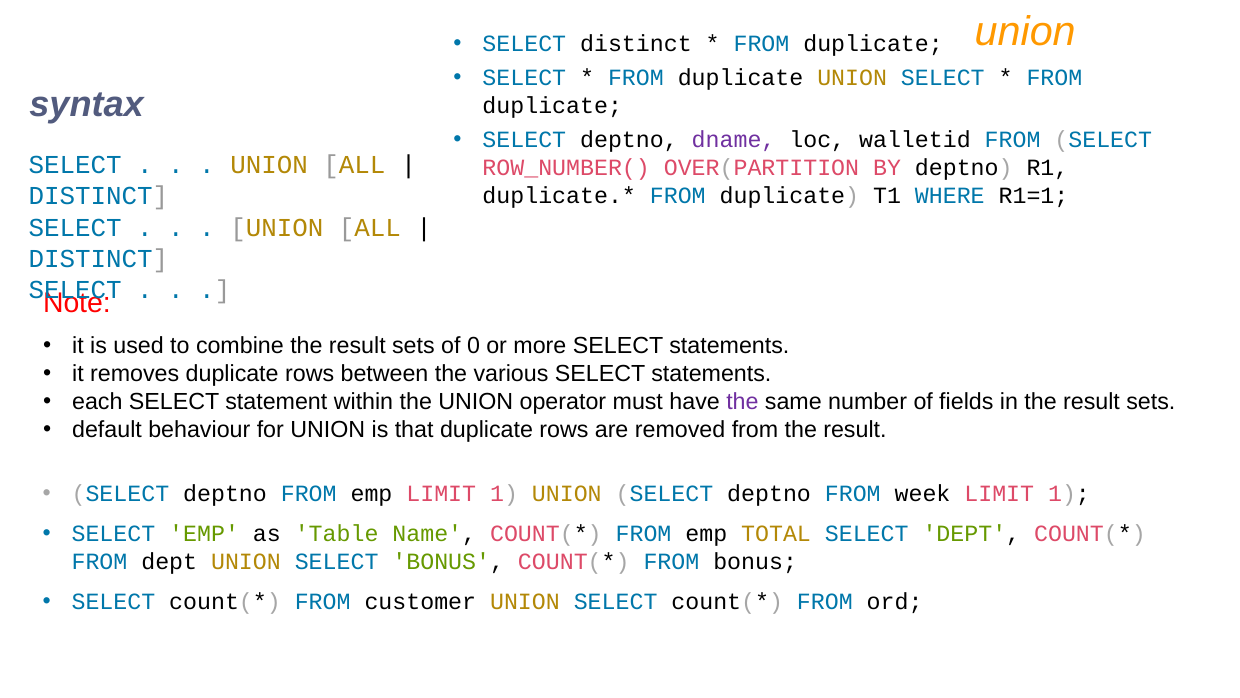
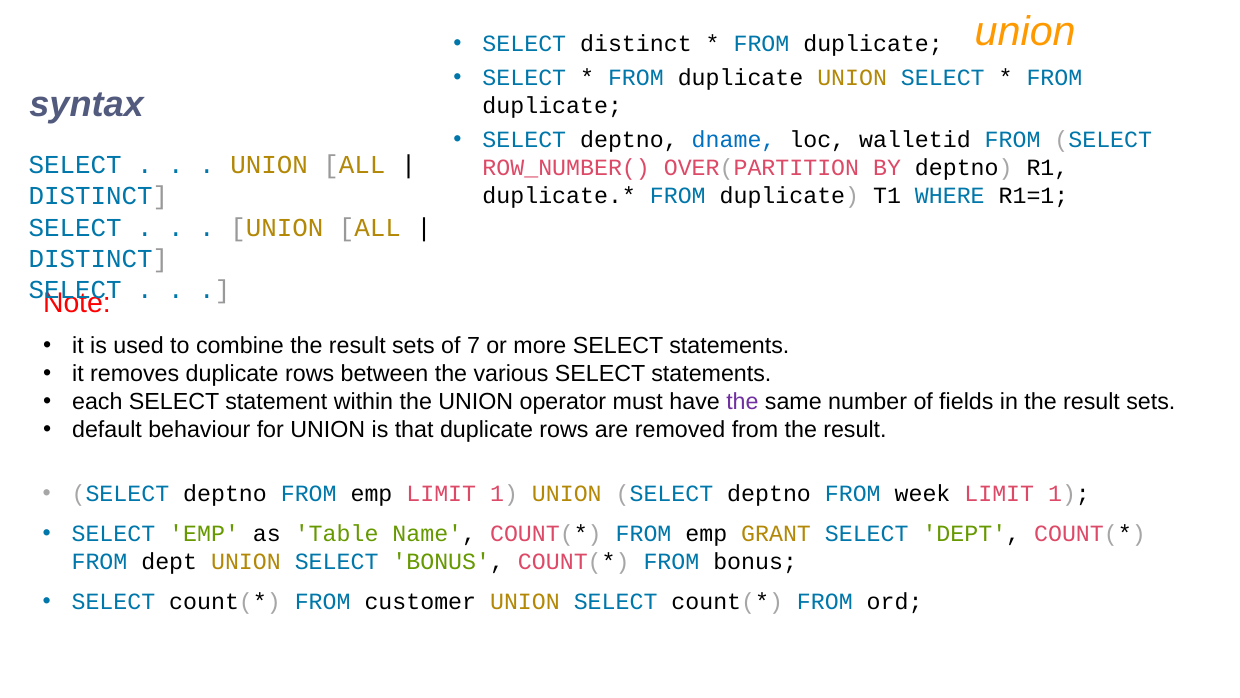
dname colour: purple -> blue
0: 0 -> 7
TOTAL: TOTAL -> GRANT
